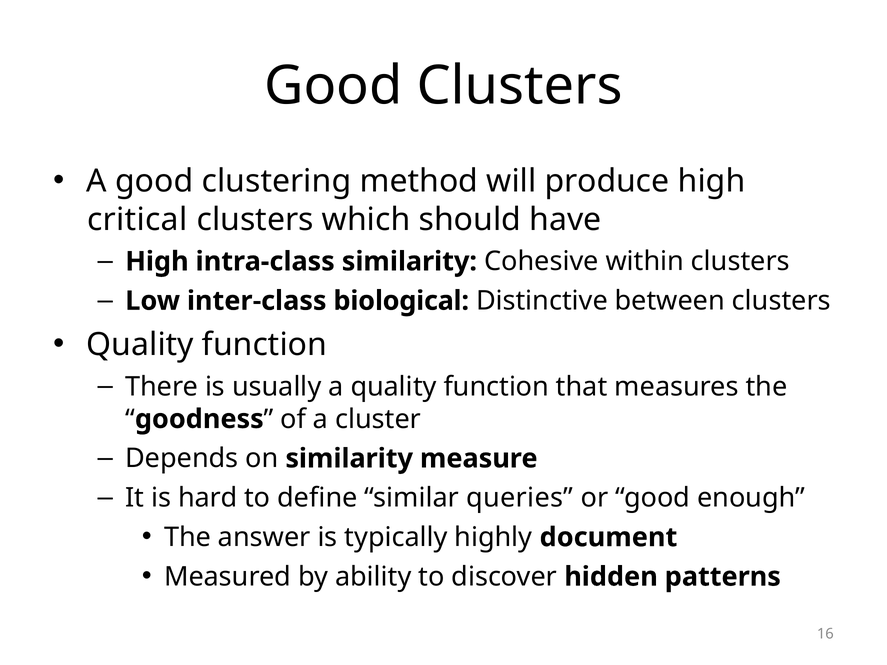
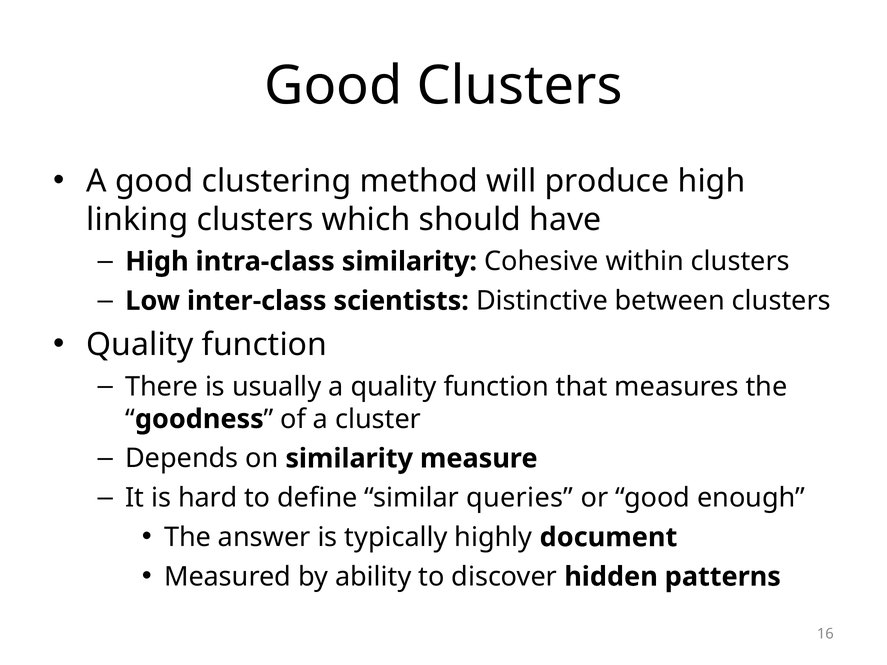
critical: critical -> linking
biological: biological -> scientists
